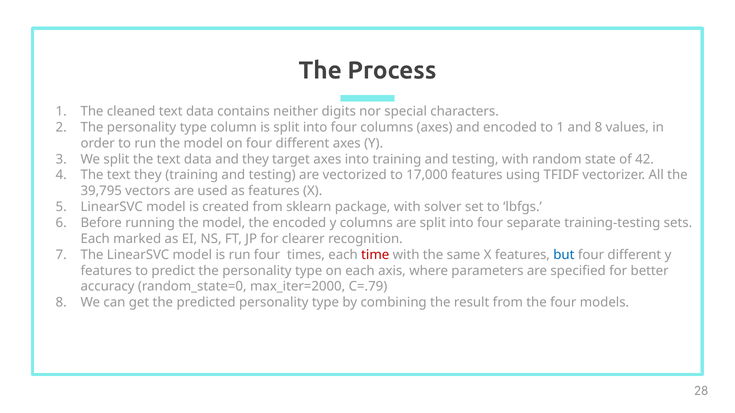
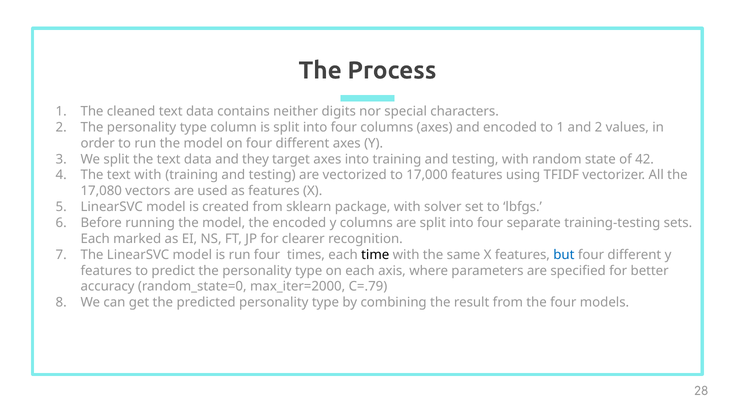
and 8: 8 -> 2
text they: they -> with
39,795: 39,795 -> 17,080
time colour: red -> black
